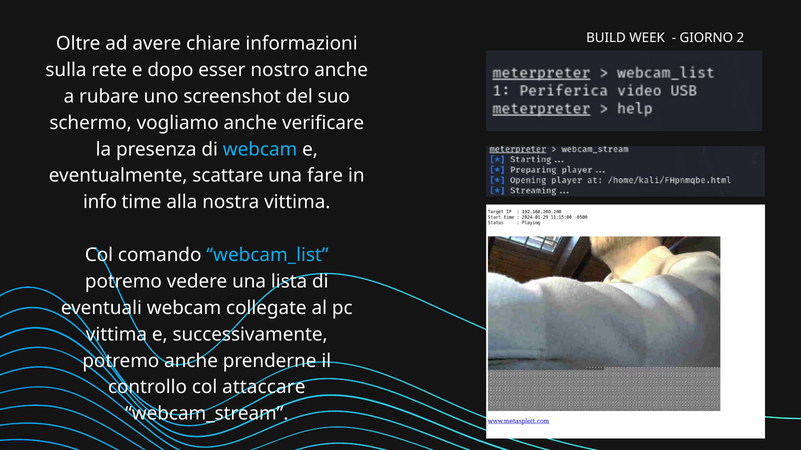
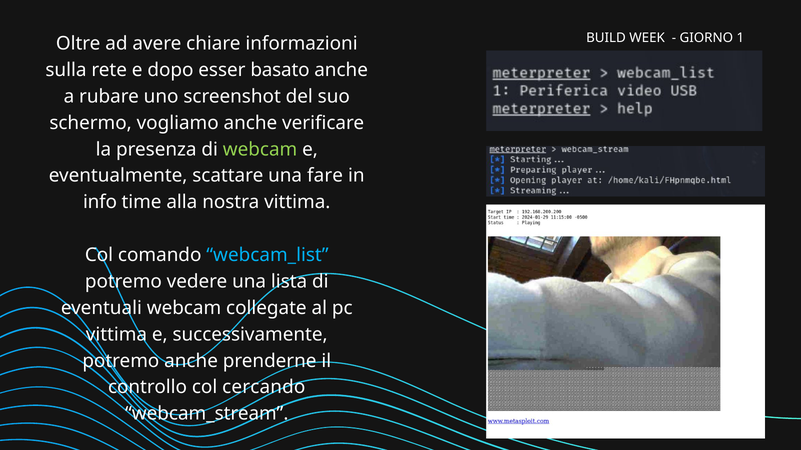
2: 2 -> 1
nostro: nostro -> basato
webcam at (260, 149) colour: light blue -> light green
attaccare: attaccare -> cercando
